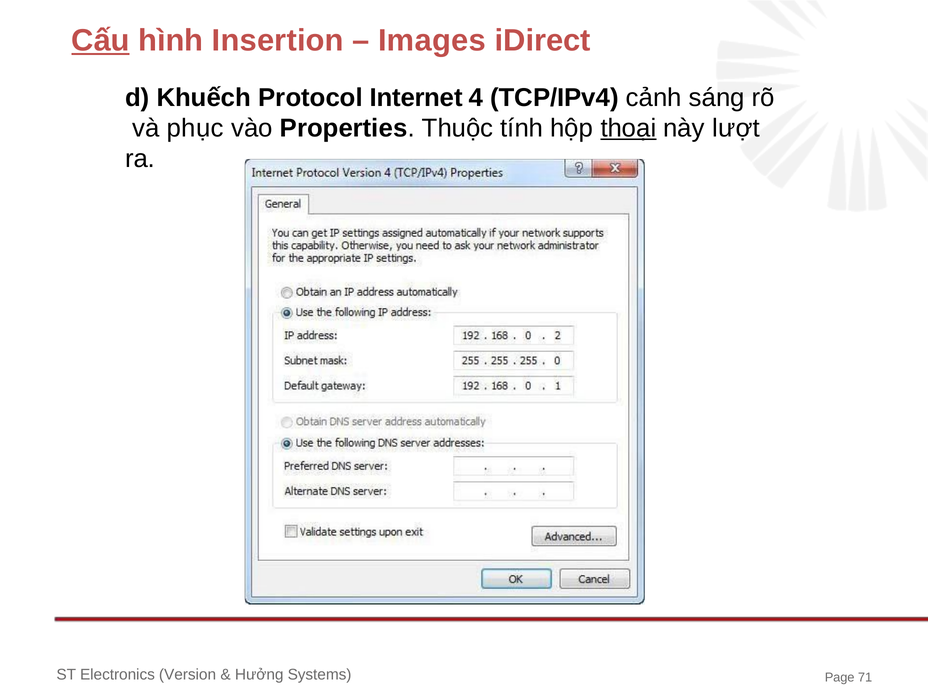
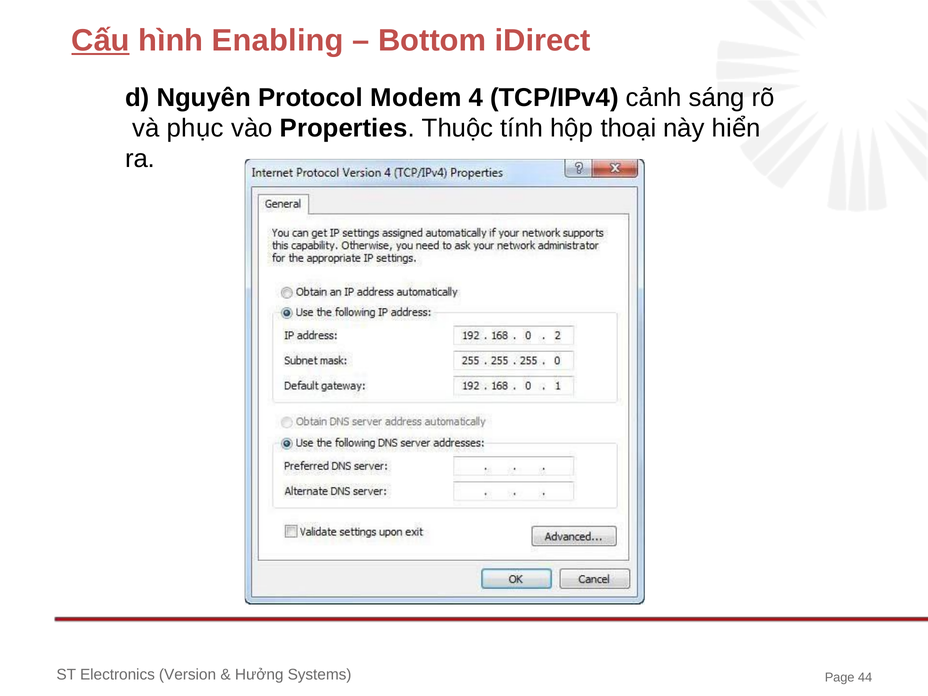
Insertion: Insertion -> Enabling
Images: Images -> Bottom
Khuếch: Khuếch -> Nguyên
Internet: Internet -> Modem
thoại underline: present -> none
lượt: lượt -> hiển
71: 71 -> 44
